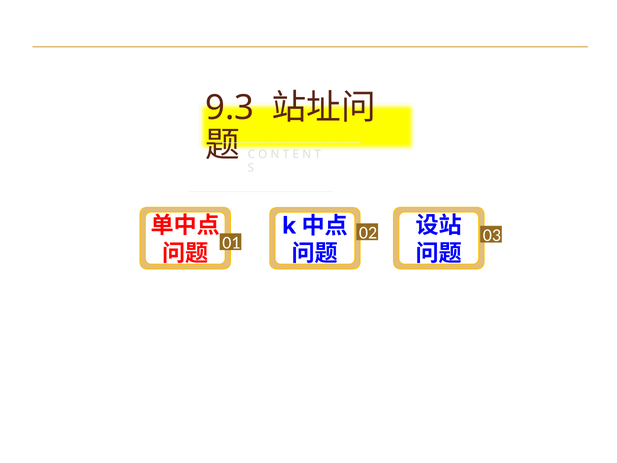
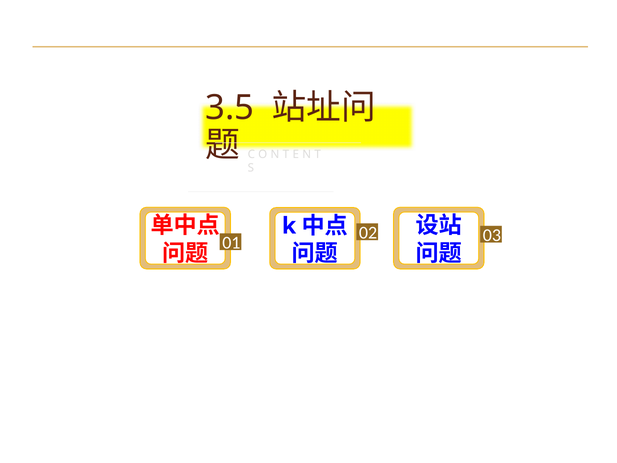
9.3: 9.3 -> 3.5
